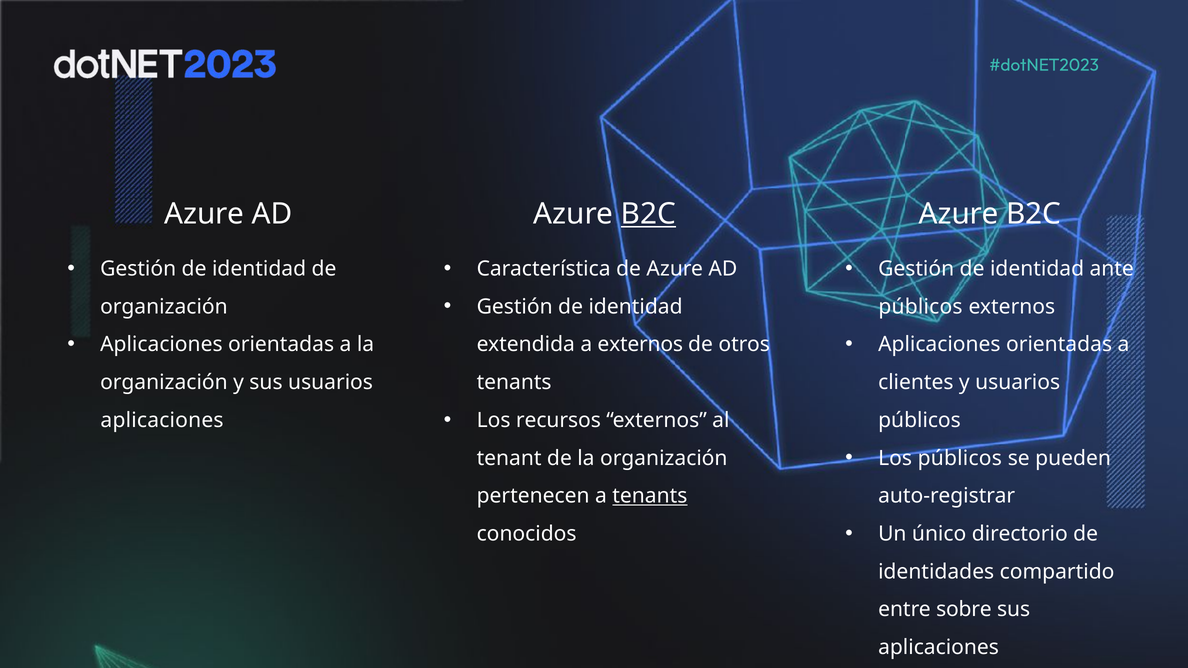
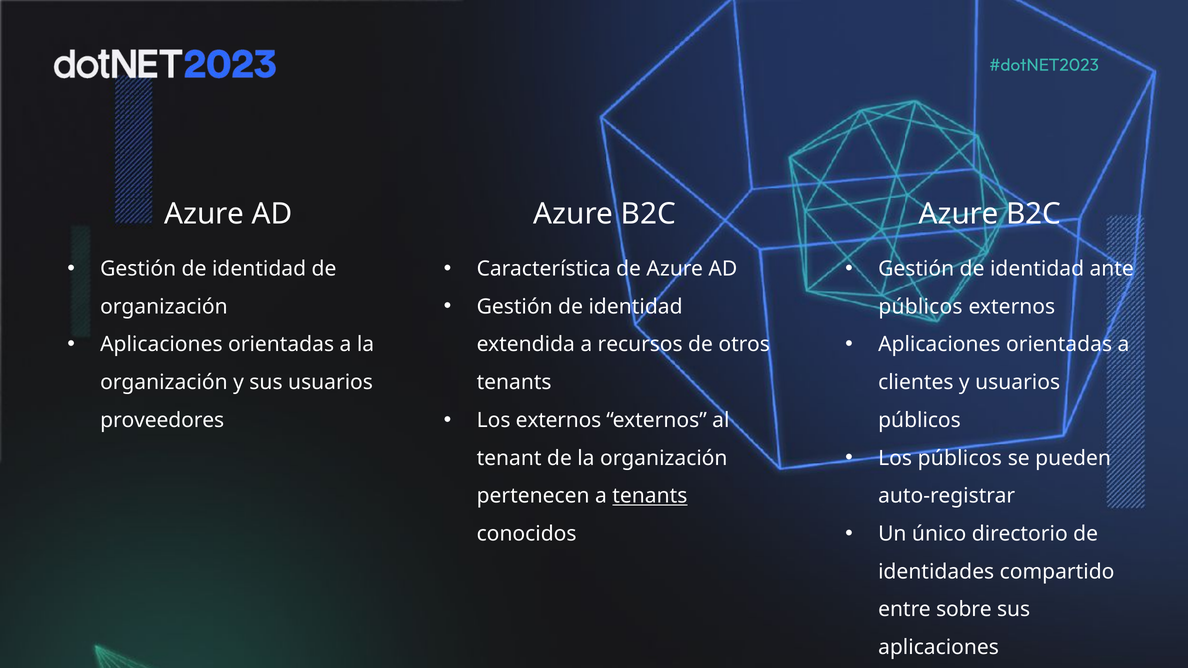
B2C at (648, 214) underline: present -> none
a externos: externos -> recursos
Los recursos: recursos -> externos
aplicaciones at (162, 420): aplicaciones -> proveedores
